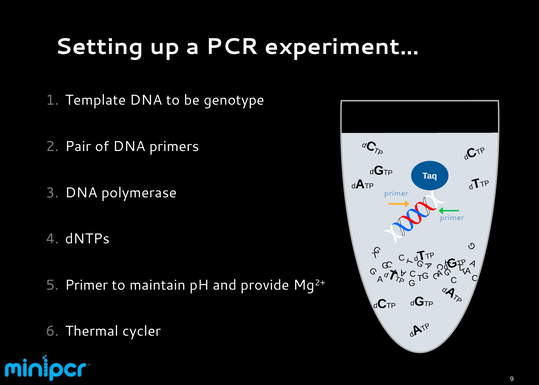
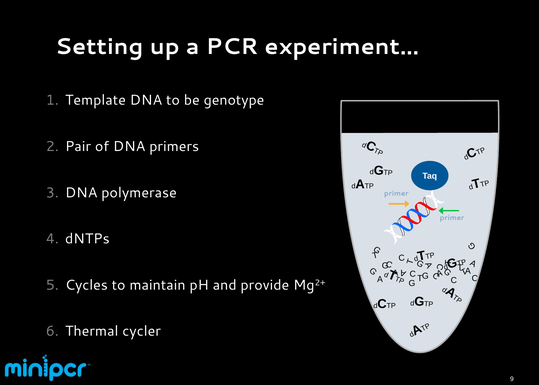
Primer at (86, 285): Primer -> Cycles
